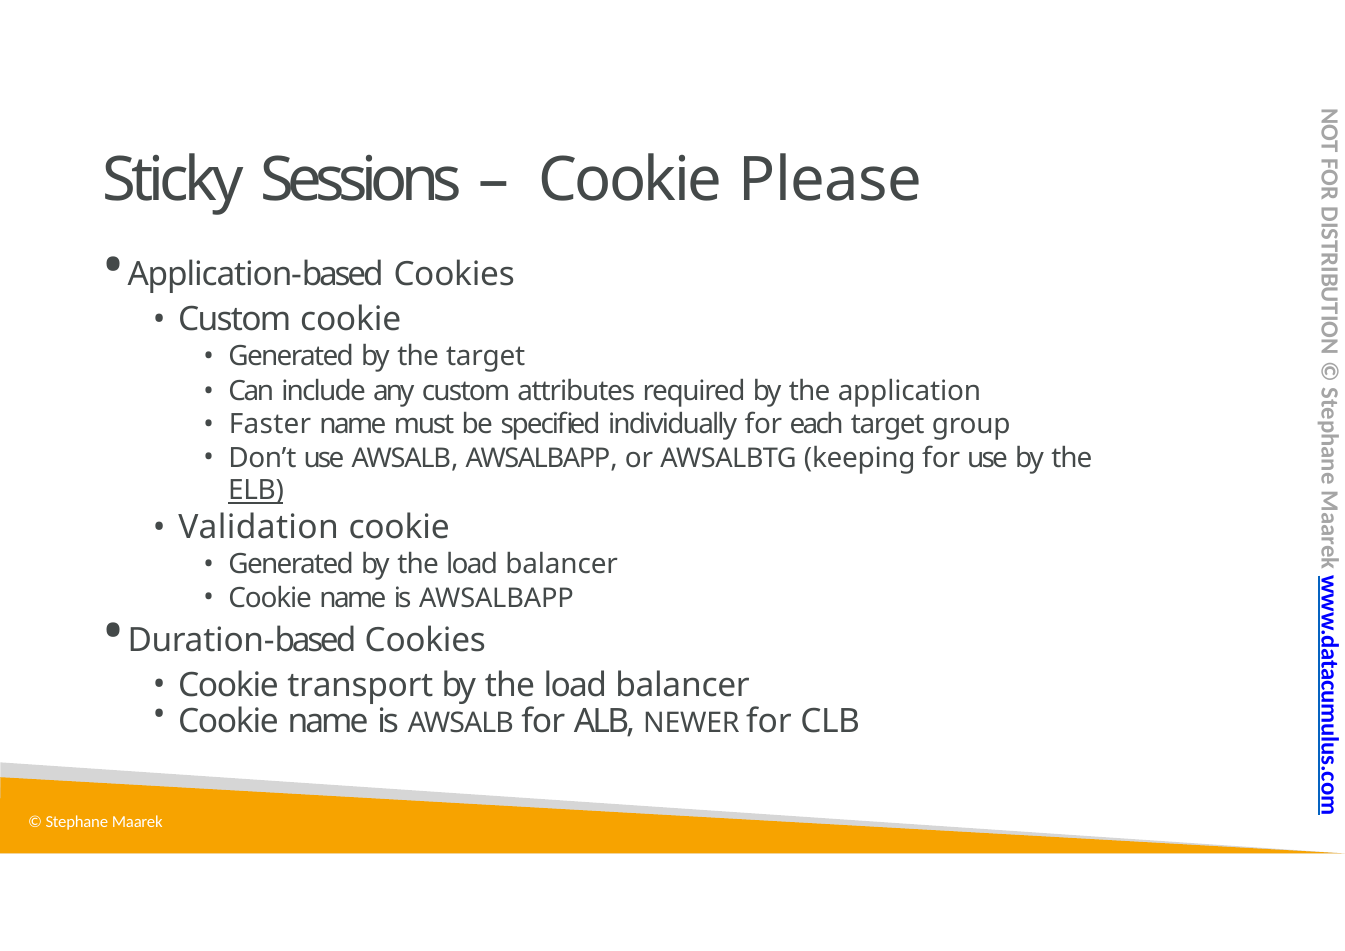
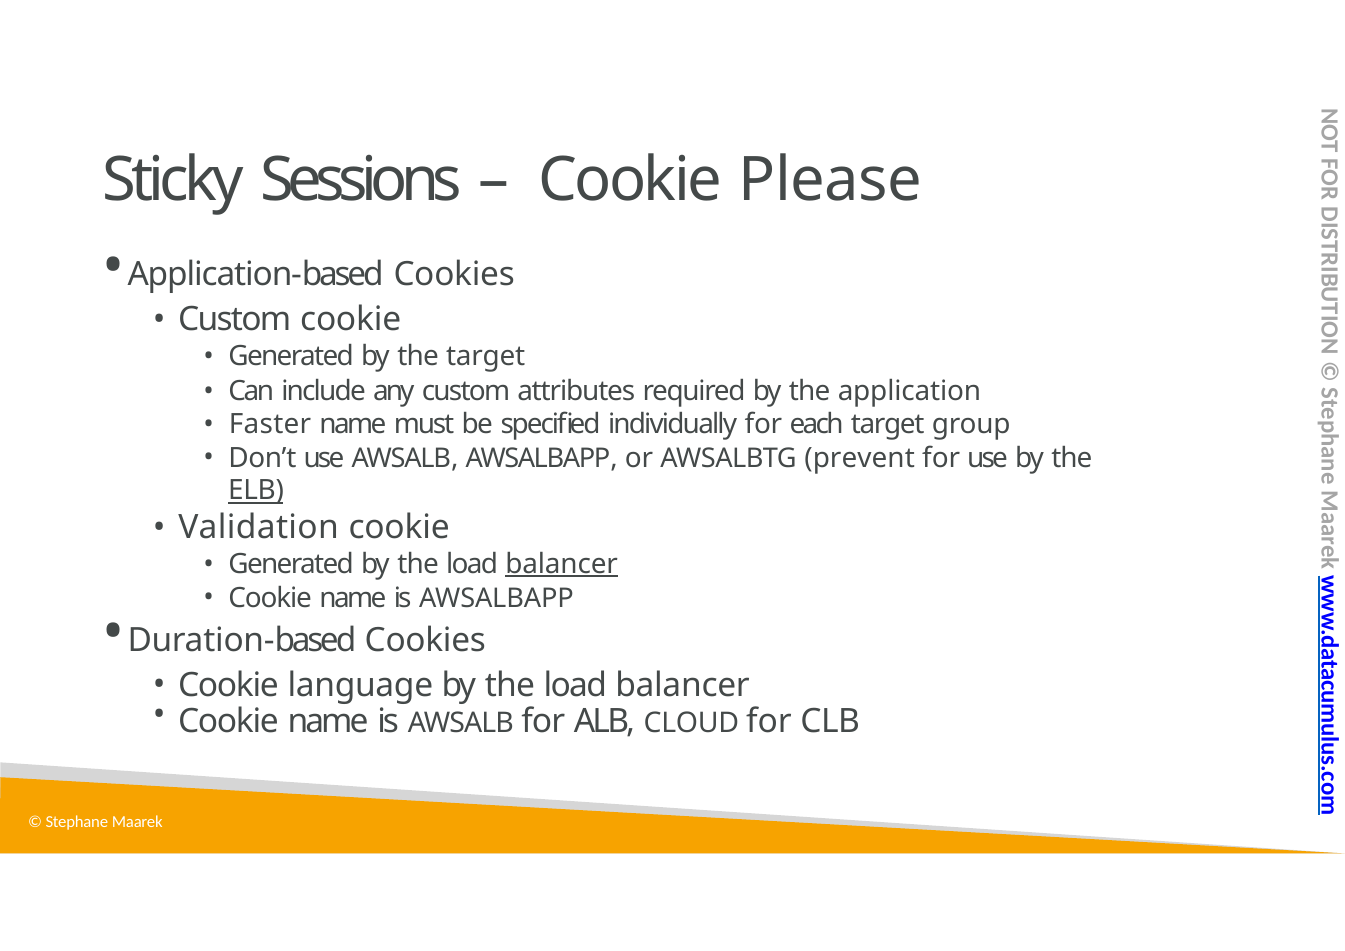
keeping: keeping -> prevent
balancer at (562, 564) underline: none -> present
transport: transport -> language
NEWER: NEWER -> CLOUD
